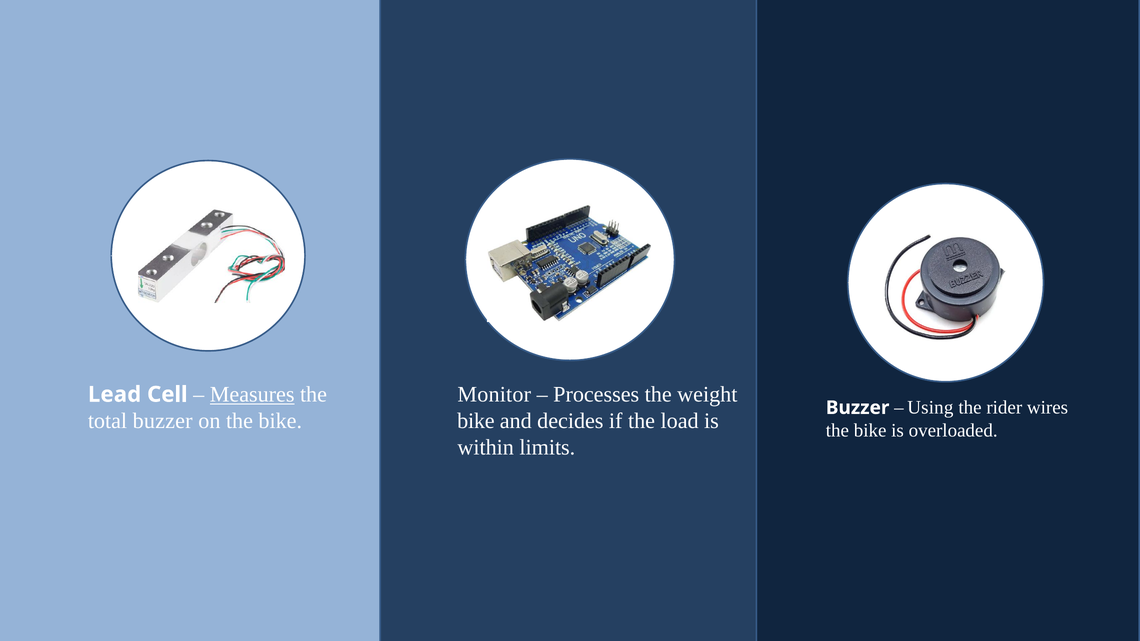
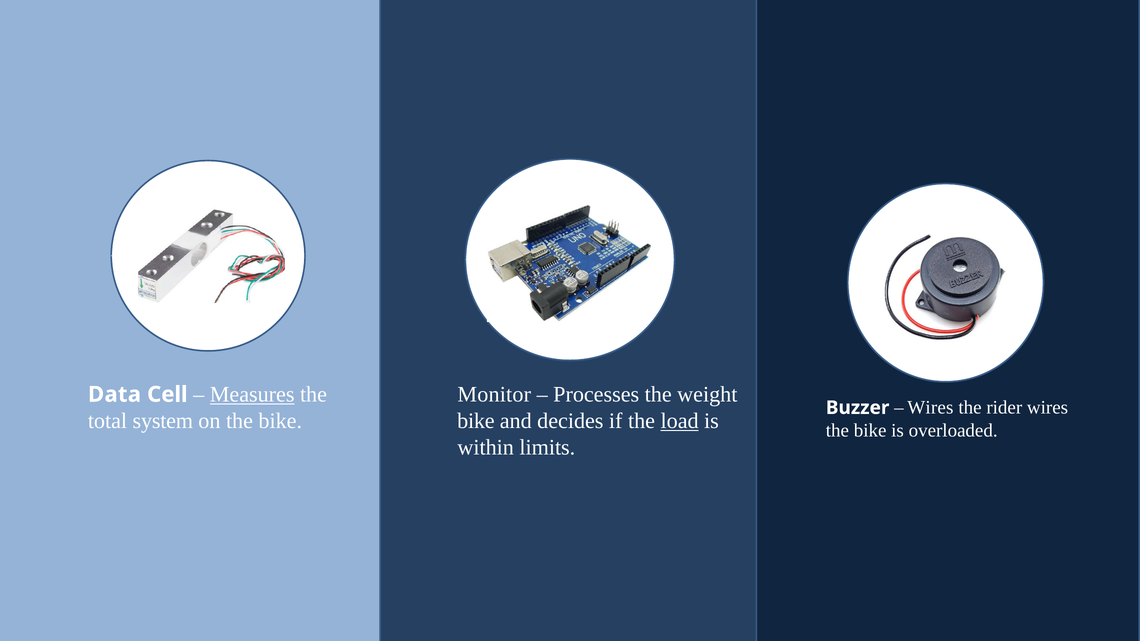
Lead: Lead -> Data
total buzzer: buzzer -> system
load at (680, 421) underline: none -> present
Using at (930, 408): Using -> Wires
